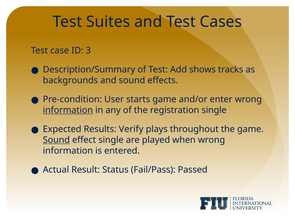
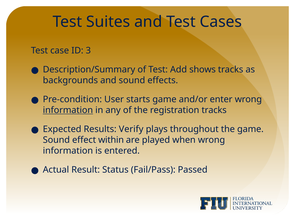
registration single: single -> tracks
Sound at (56, 140) underline: present -> none
effect single: single -> within
